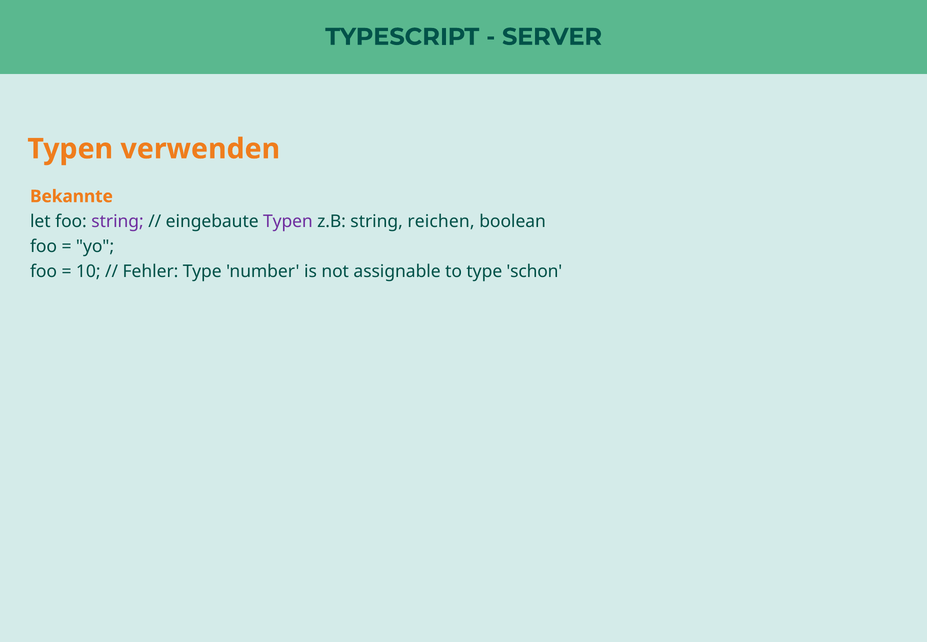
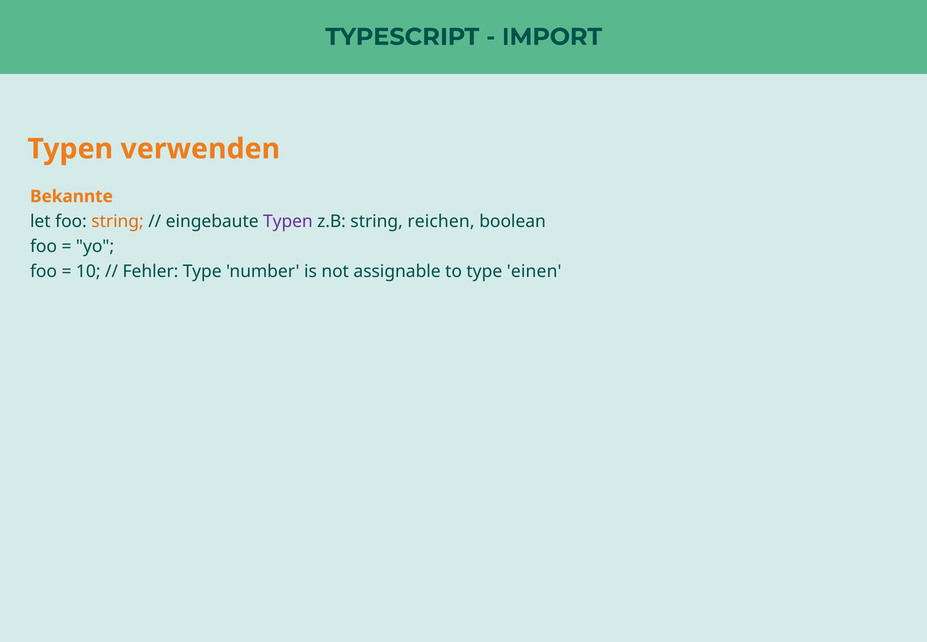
SERVER: SERVER -> IMPORT
string at (118, 221) colour: purple -> orange
schon: schon -> einen
